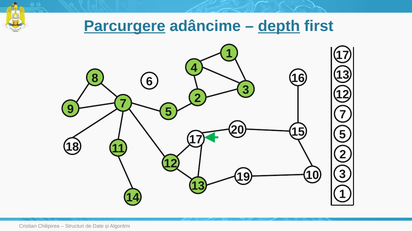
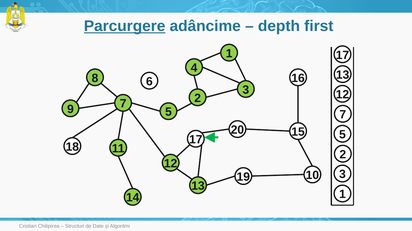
depth underline: present -> none
